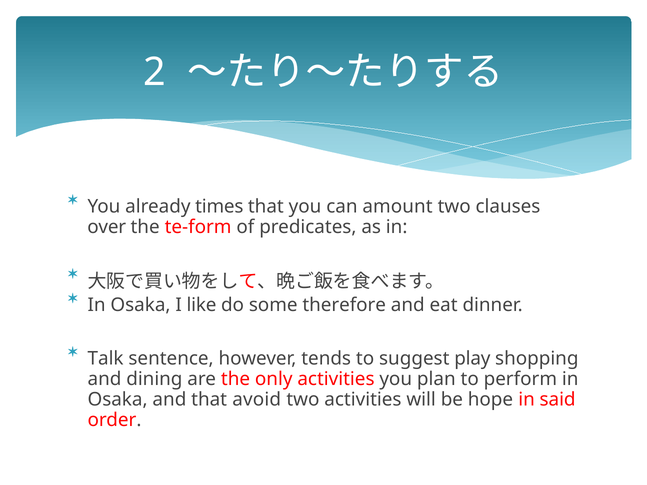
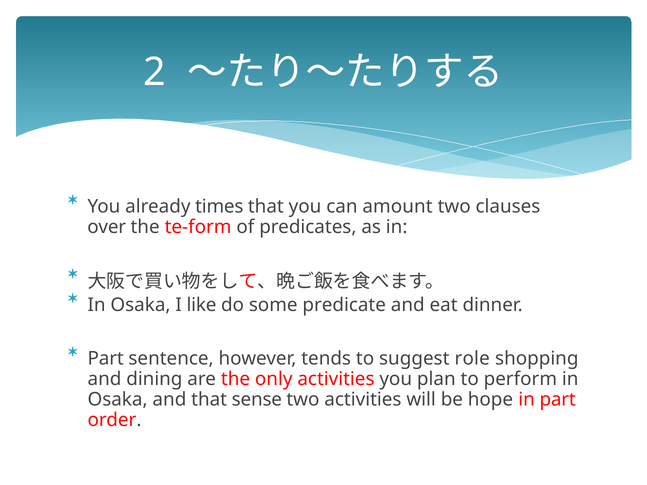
therefore: therefore -> predicate
Talk at (106, 358): Talk -> Part
play: play -> role
avoid: avoid -> sense
in said: said -> part
